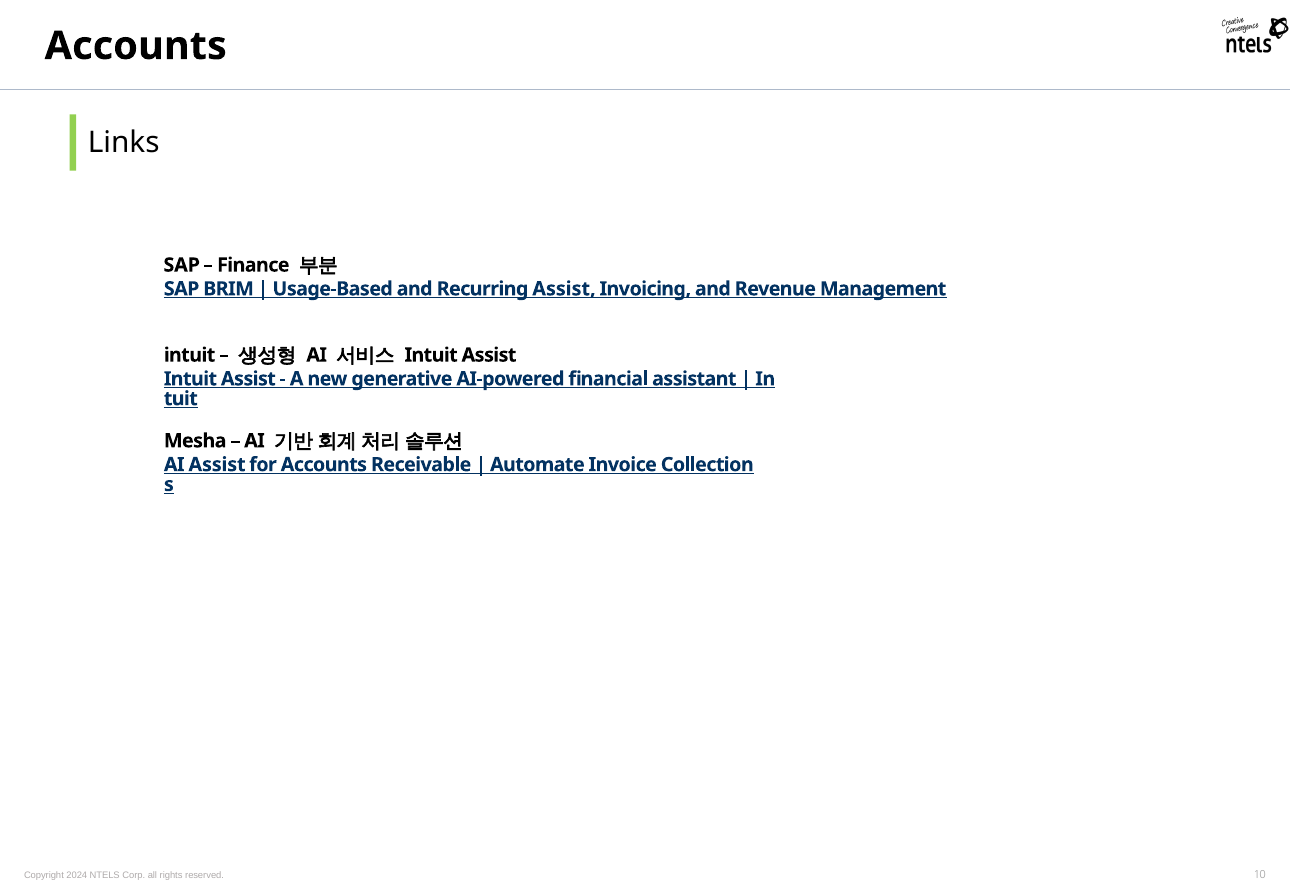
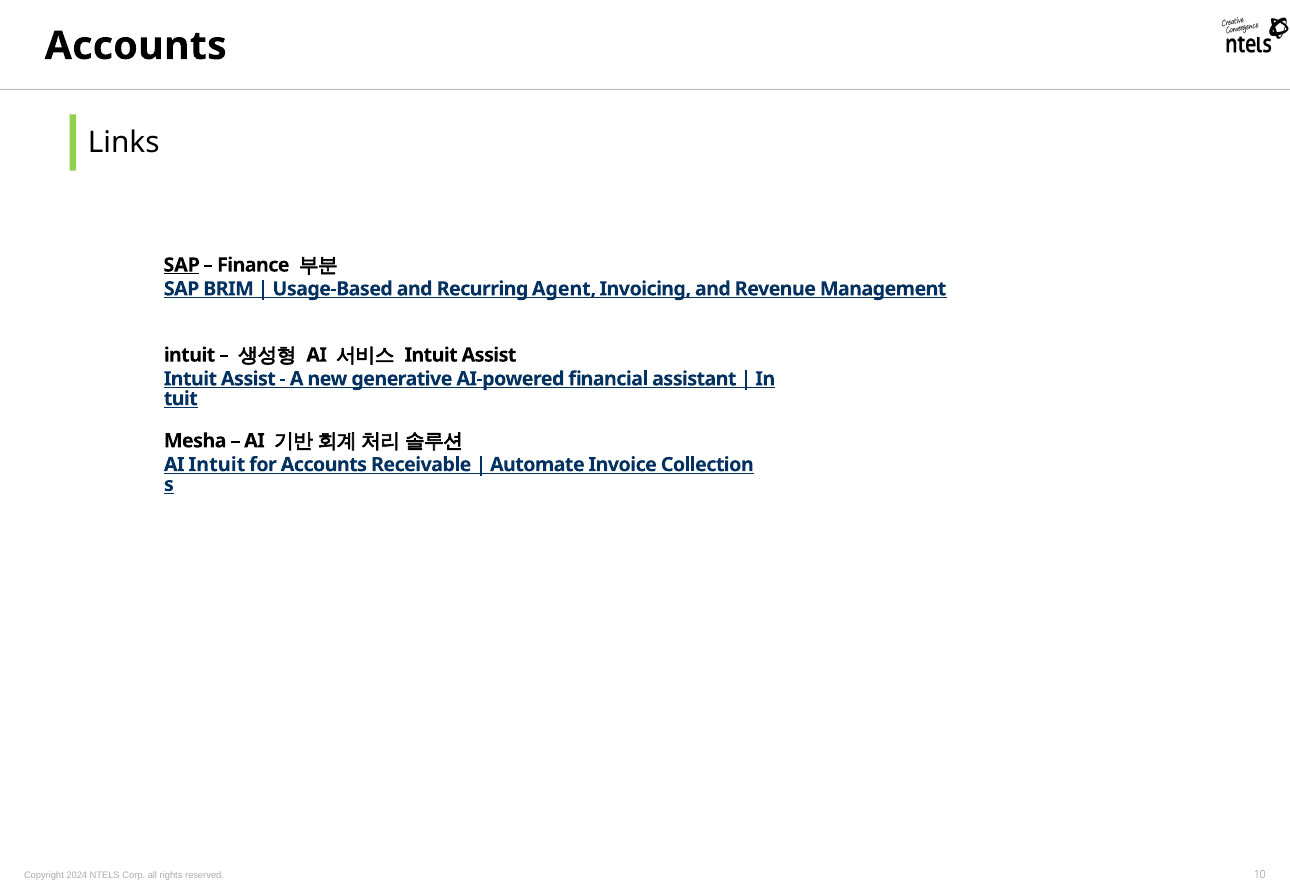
SAP at (182, 265) underline: none -> present
Recurring Assist: Assist -> Agent
AI Assist: Assist -> Intuit
